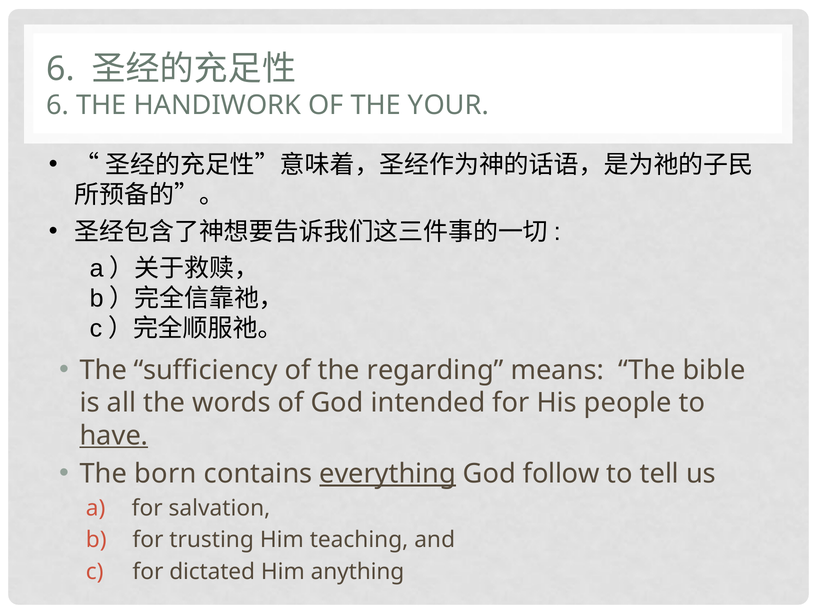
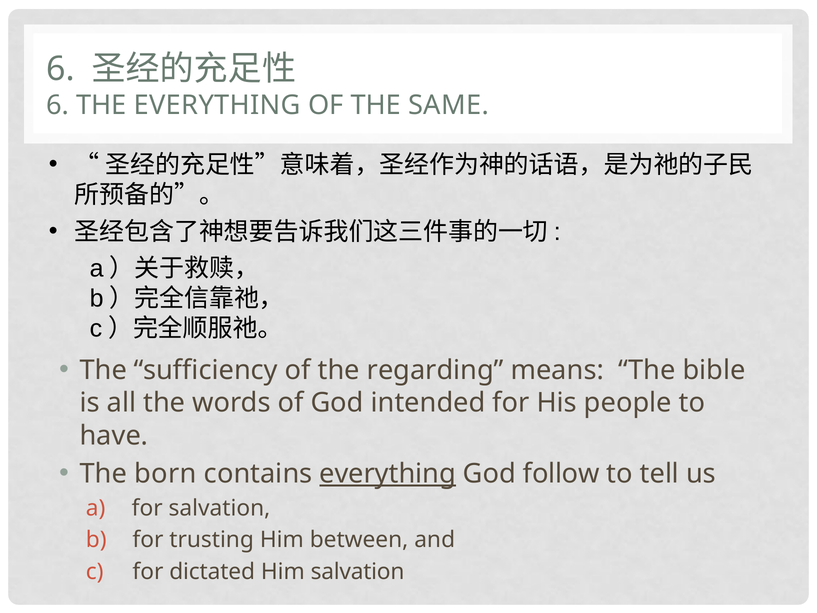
THE HANDIWORK: HANDIWORK -> EVERYTHING
YOUR: YOUR -> SAME
have underline: present -> none
teaching: teaching -> between
Him anything: anything -> salvation
